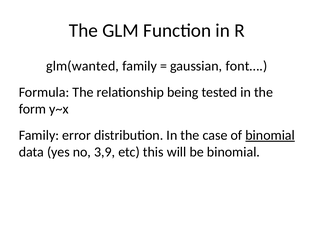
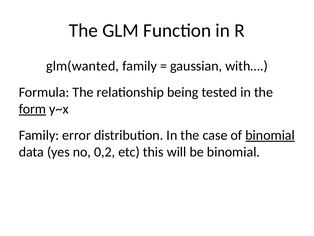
font…: font… -> with…
form underline: none -> present
3,9: 3,9 -> 0,2
